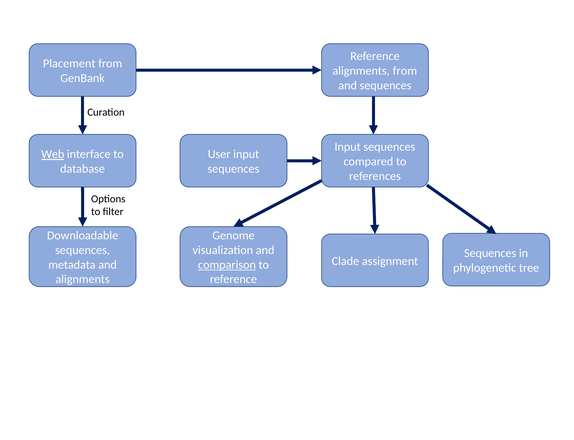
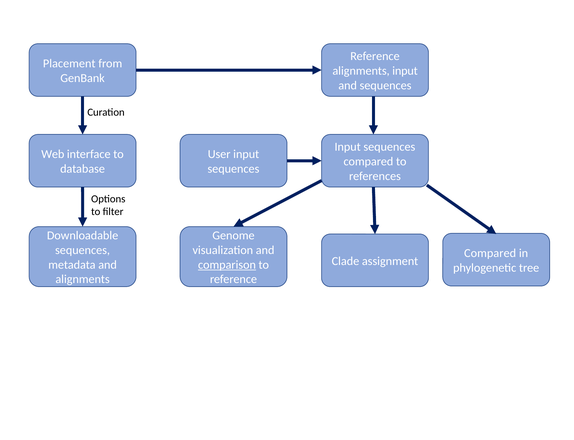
alignments from: from -> input
Web underline: present -> none
Sequences at (490, 253): Sequences -> Compared
